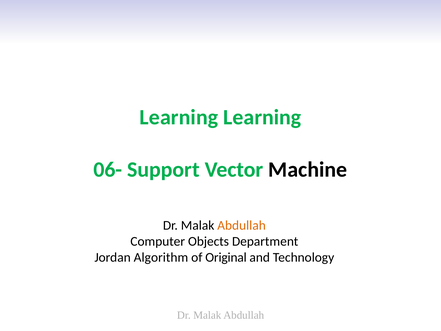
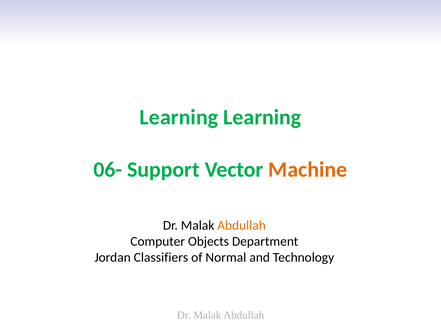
Machine colour: black -> orange
Algorithm: Algorithm -> Classifiers
Original: Original -> Normal
